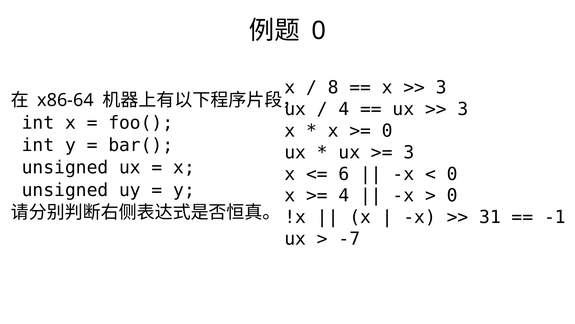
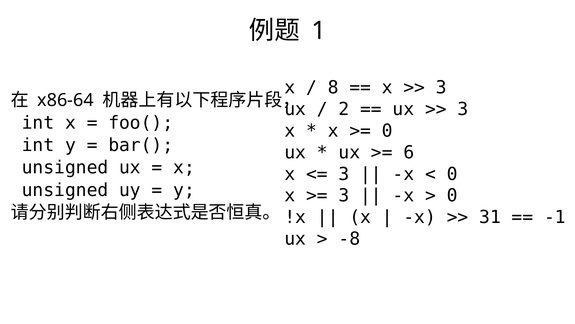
0 at (319, 31): 0 -> 1
4 at (344, 109): 4 -> 2
3 at (409, 152): 3 -> 6
6 at (344, 174): 6 -> 3
4 at (344, 195): 4 -> 3
-7: -7 -> -8
